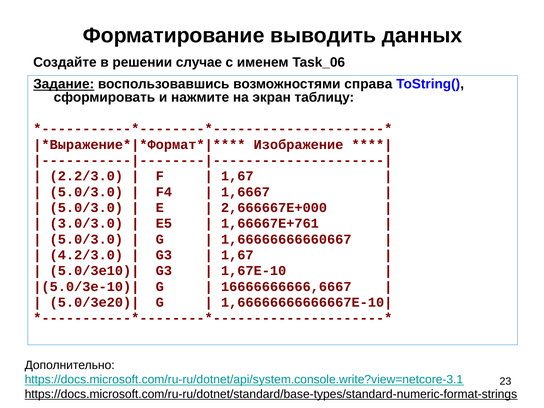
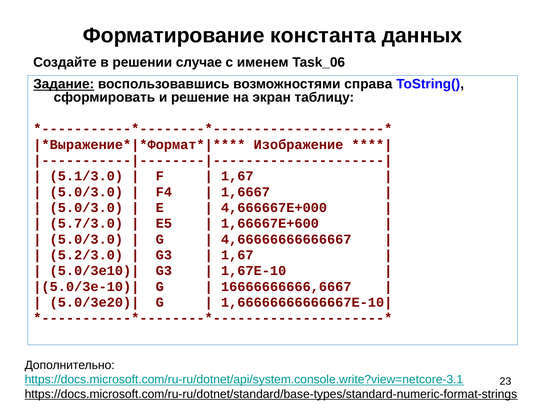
выводить: выводить -> константа
нажмите: нажмите -> решение
2.2/3.0: 2.2/3.0 -> 5.1/3.0
2,666667E+000: 2,666667E+000 -> 4,666667E+000
3.0/3.0: 3.0/3.0 -> 5.7/3.0
1,66667E+761: 1,66667E+761 -> 1,66667E+600
1,66666666660667: 1,66666666660667 -> 4,66666666666667
4.2/3.0: 4.2/3.0 -> 5.2/3.0
